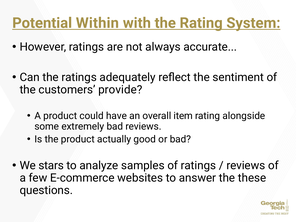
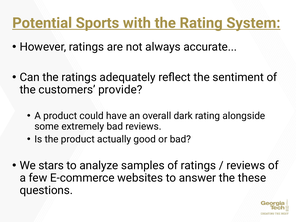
Within: Within -> Sports
item: item -> dark
